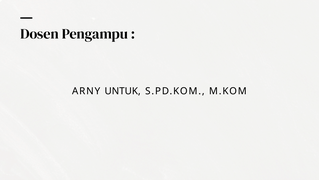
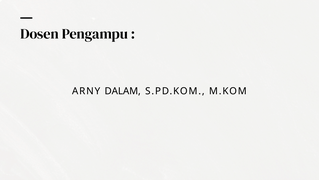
UNTUK: UNTUK -> DALAM
